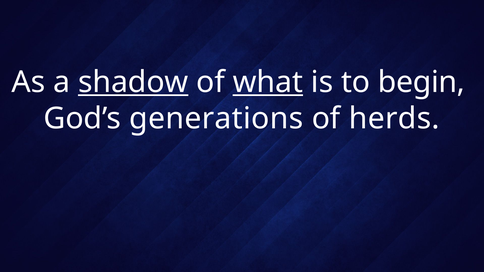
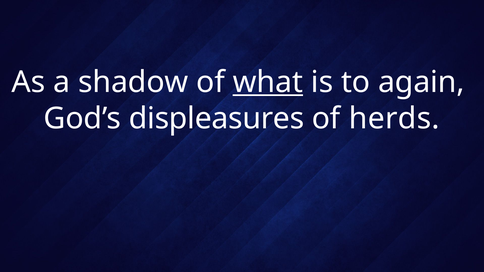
shadow underline: present -> none
begin: begin -> again
generations: generations -> displeasures
